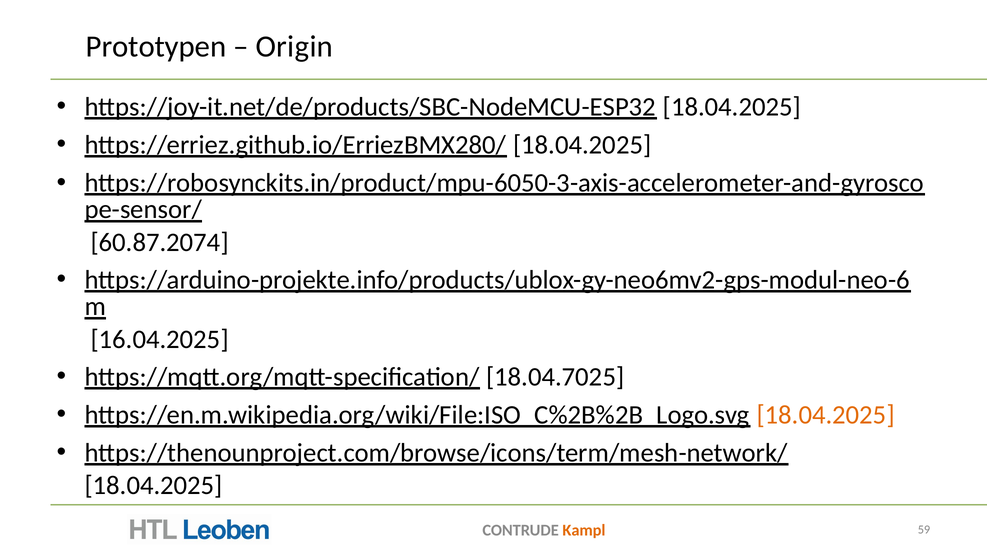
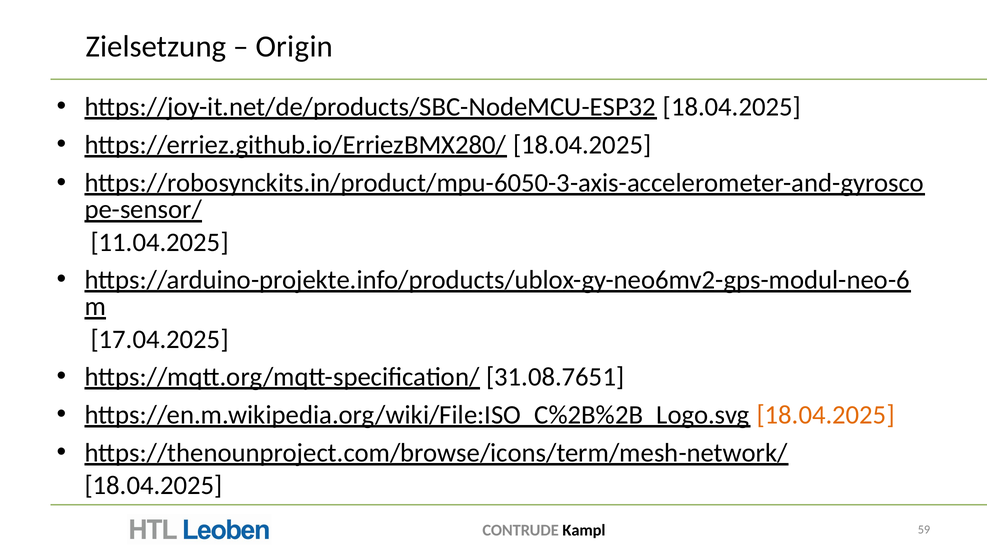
Prototypen: Prototypen -> Zielsetzung
60.87.2074: 60.87.2074 -> 11.04.2025
16.04.2025: 16.04.2025 -> 17.04.2025
18.04.7025: 18.04.7025 -> 31.08.7651
Kampl colour: orange -> black
